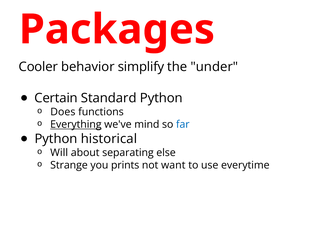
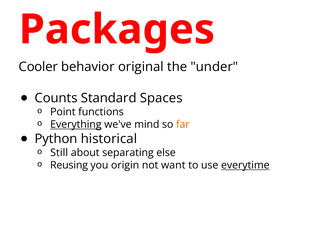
simplify: simplify -> original
Certain: Certain -> Counts
Standard Python: Python -> Spaces
Does: Does -> Point
far colour: blue -> orange
Will: Will -> Still
Strange: Strange -> Reusing
prints: prints -> origin
everytime underline: none -> present
